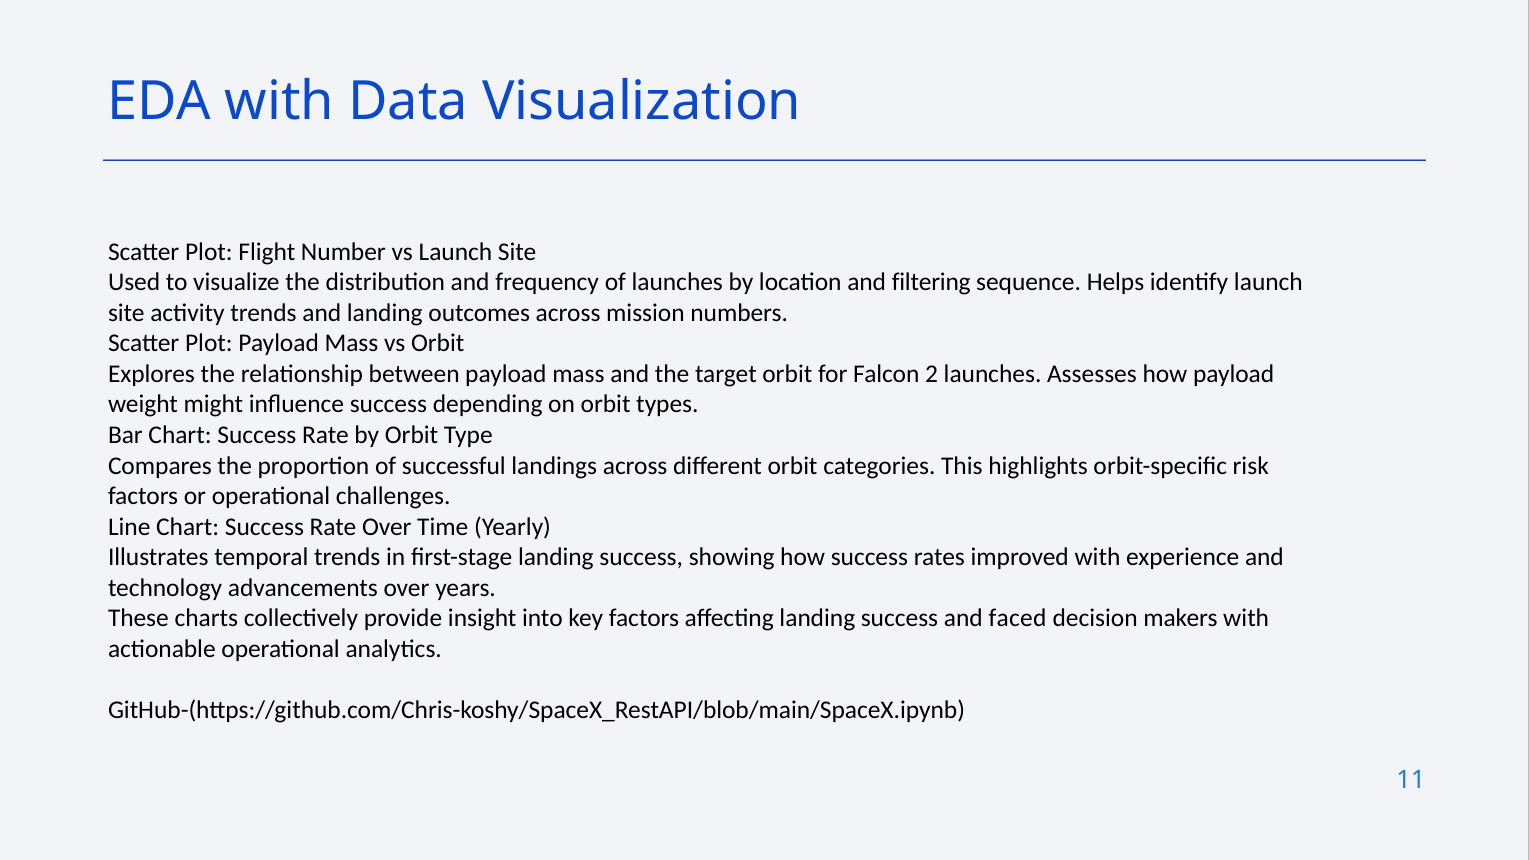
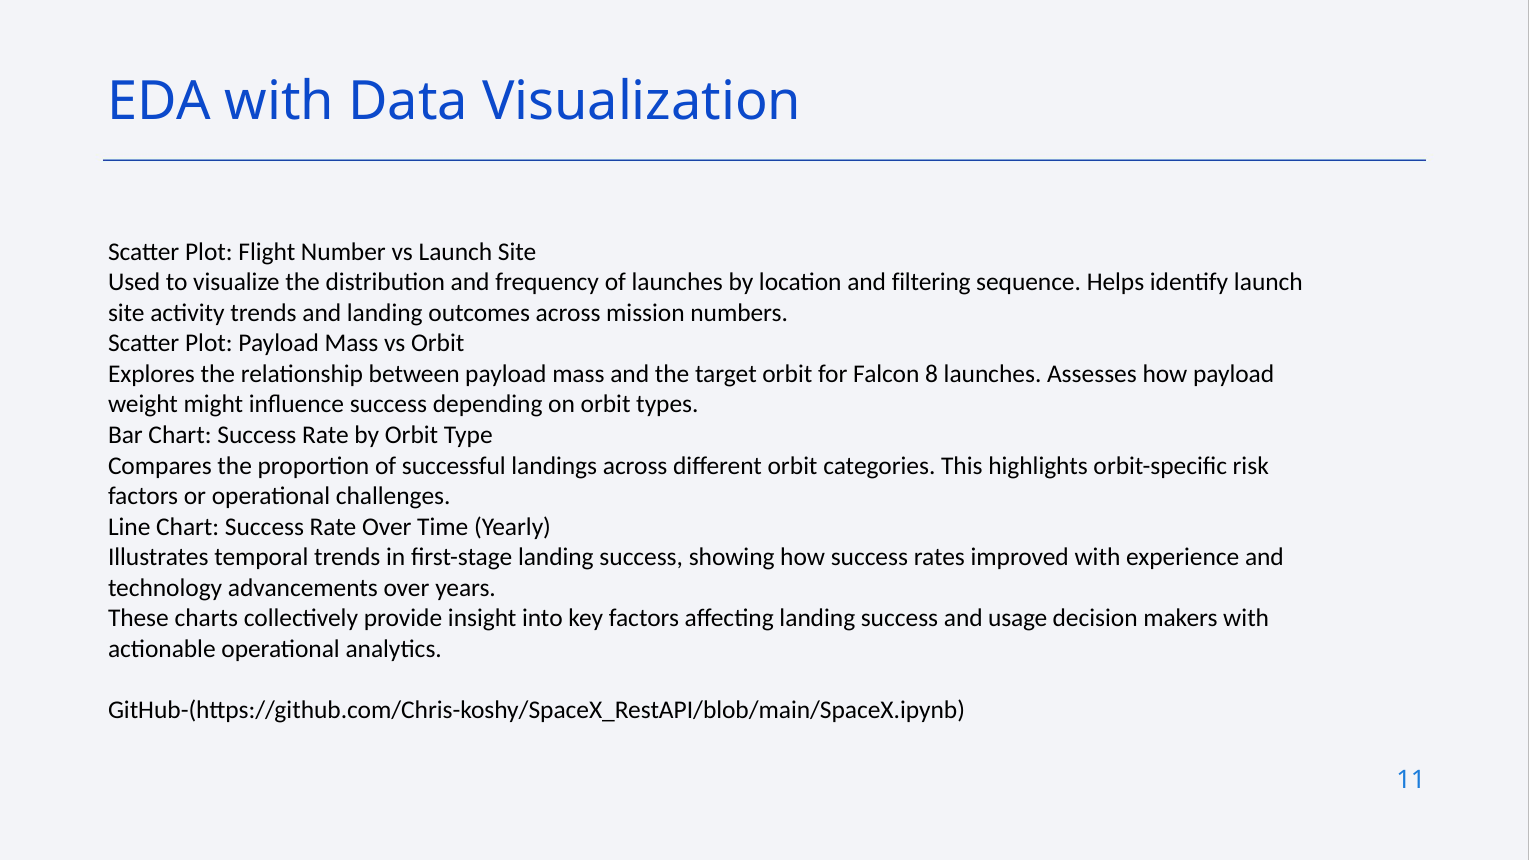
2: 2 -> 8
faced: faced -> usage
